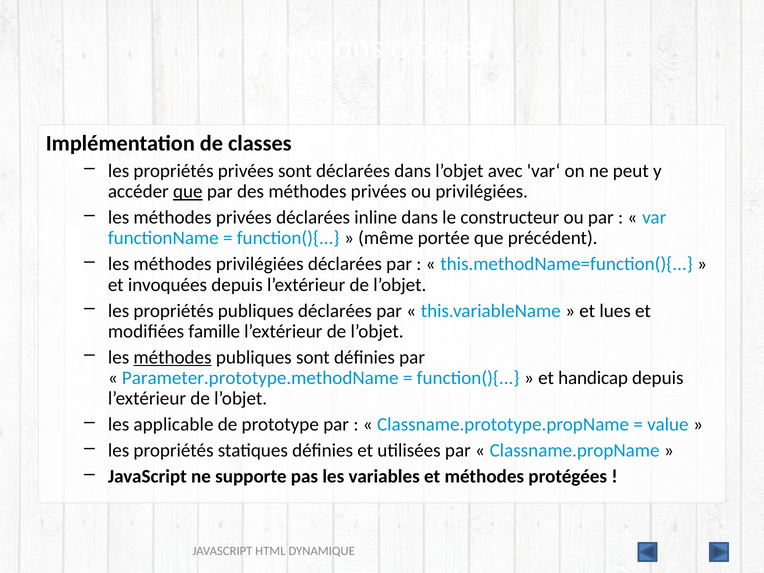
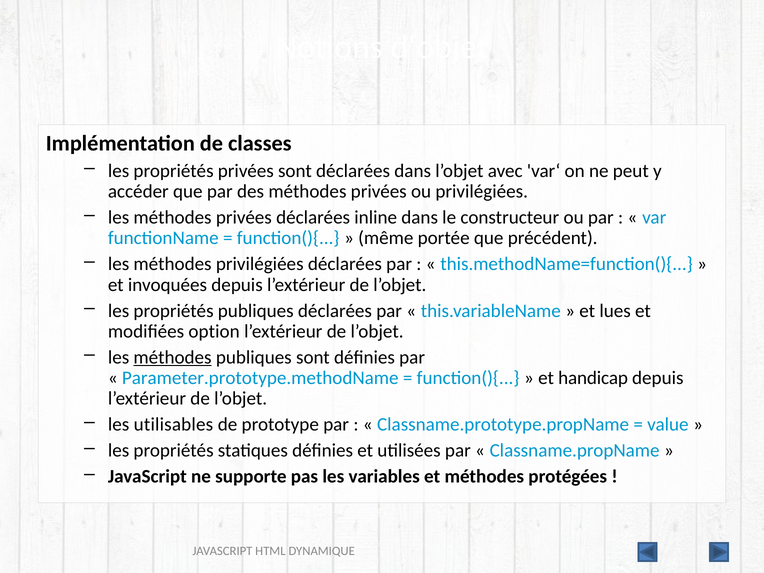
que at (188, 191) underline: present -> none
famille: famille -> option
applicable: applicable -> utilisables
